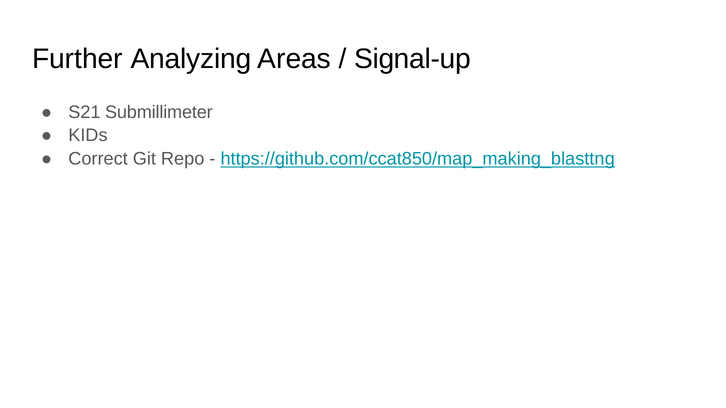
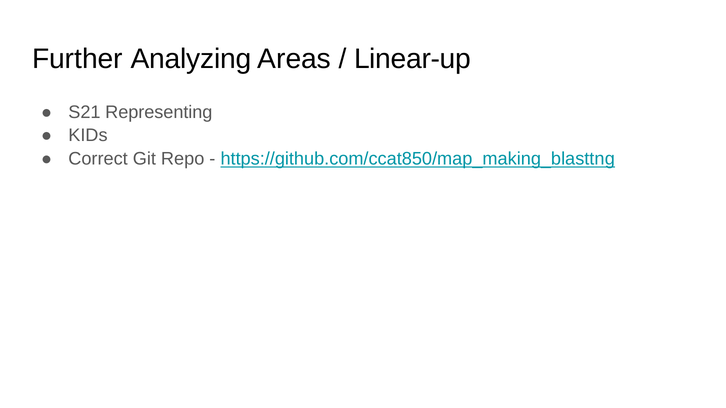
Signal-up: Signal-up -> Linear-up
Submillimeter: Submillimeter -> Representing
